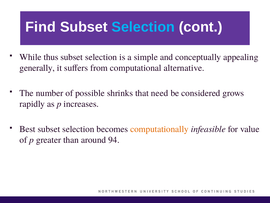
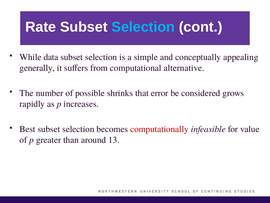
Find: Find -> Rate
thus: thus -> data
need: need -> error
computationally colour: orange -> red
94: 94 -> 13
